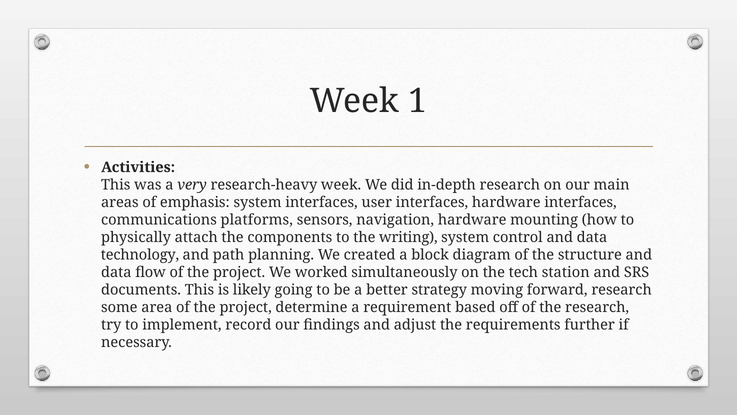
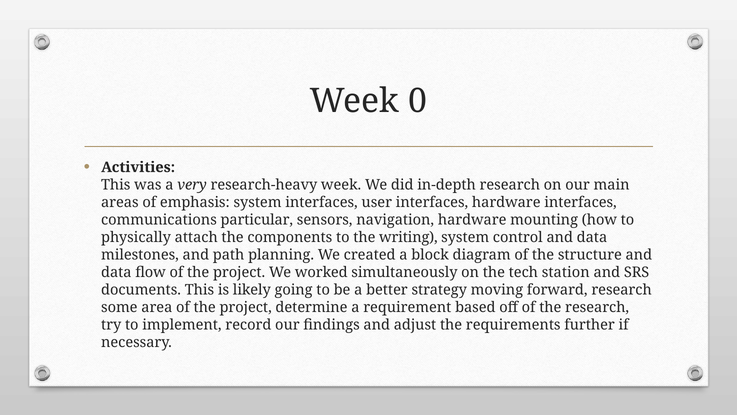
1: 1 -> 0
platforms: platforms -> particular
technology: technology -> milestones
